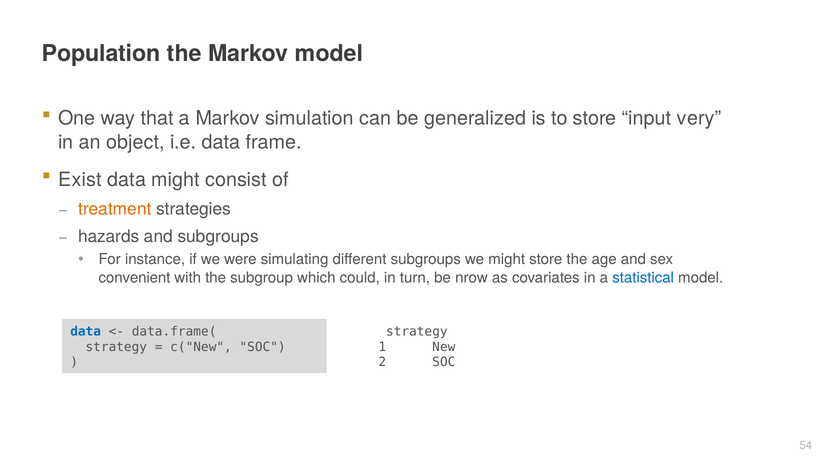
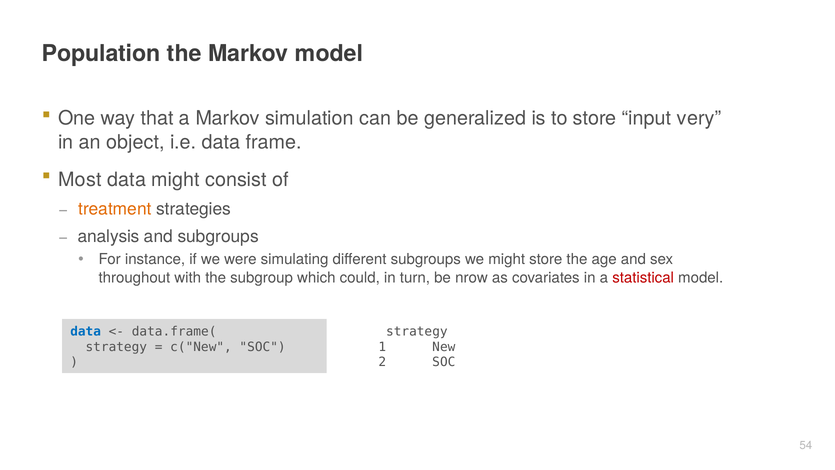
Exist: Exist -> Most
hazards: hazards -> analysis
convenient: convenient -> throughout
statistical colour: blue -> red
